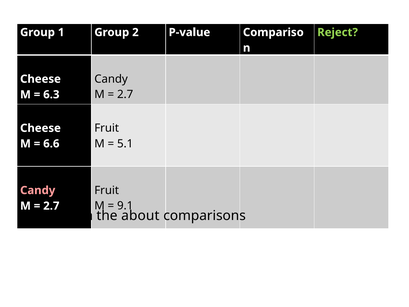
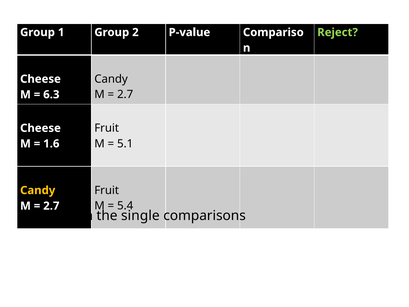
6.6: 6.6 -> 1.6
Candy at (38, 190) colour: pink -> yellow
9.1: 9.1 -> 5.4
about: about -> single
